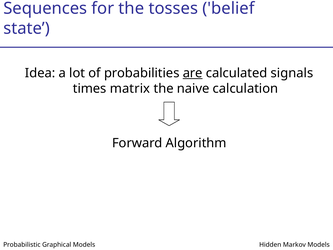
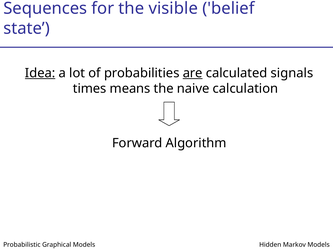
tosses: tosses -> visible
Idea underline: none -> present
matrix: matrix -> means
